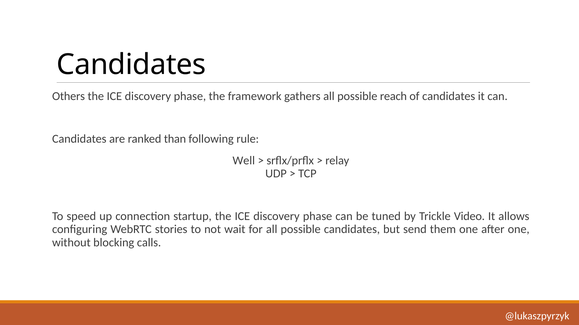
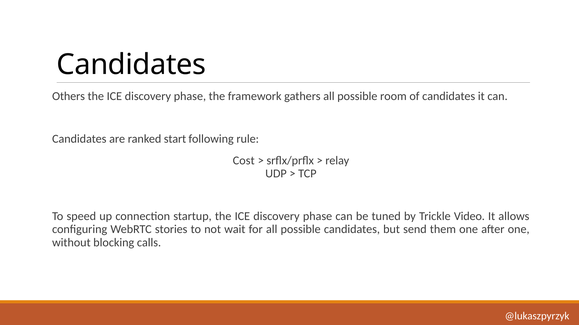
reach: reach -> room
than: than -> start
Well: Well -> Cost
